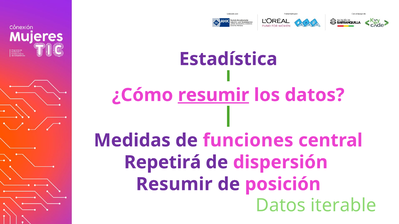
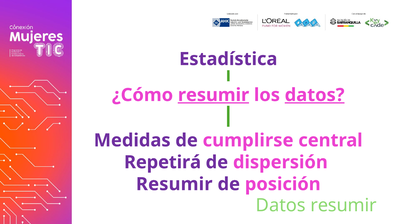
datos at (315, 95) underline: none -> present
funciones: funciones -> cumplirse
Datos iterable: iterable -> resumir
